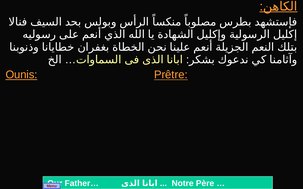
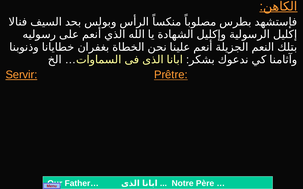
Ounis: Ounis -> Servir
